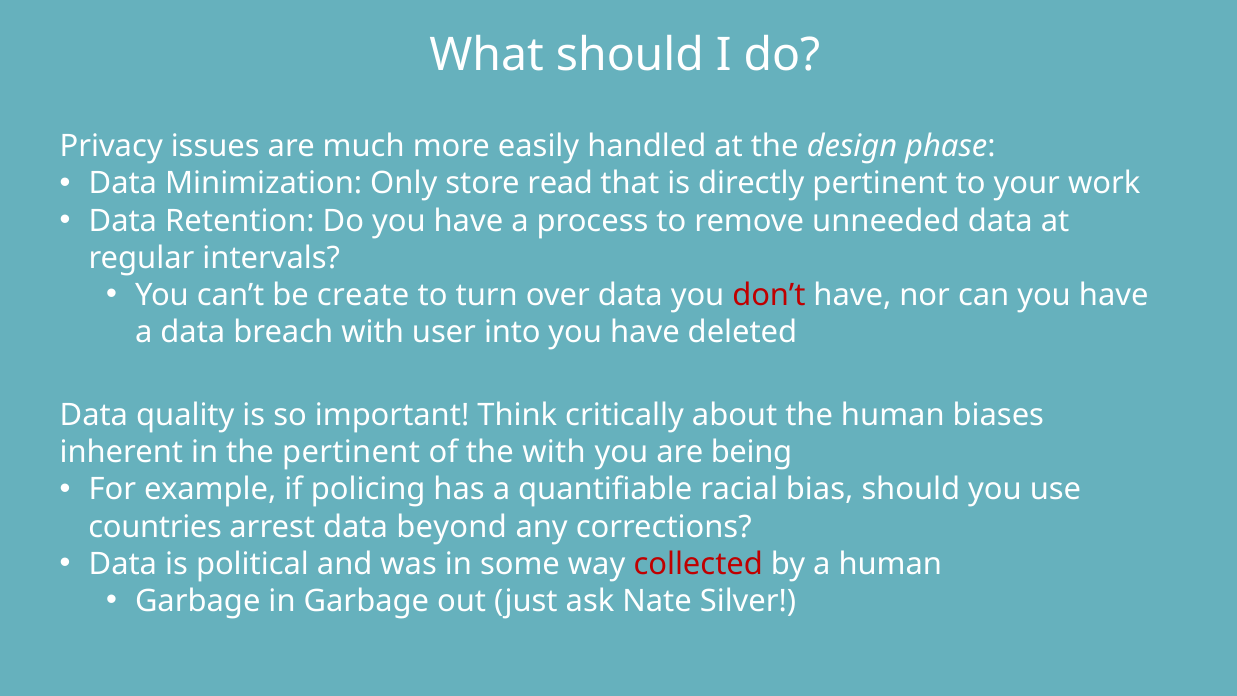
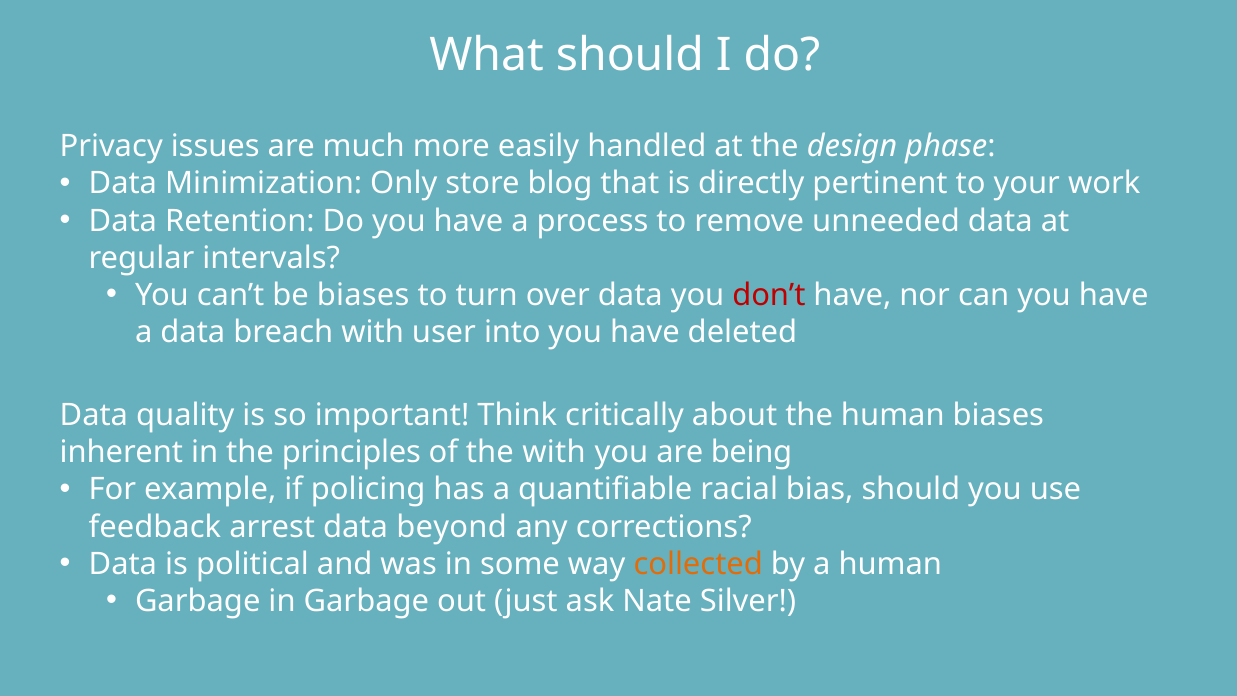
read: read -> blog
be create: create -> biases
the pertinent: pertinent -> principles
countries: countries -> feedback
collected colour: red -> orange
